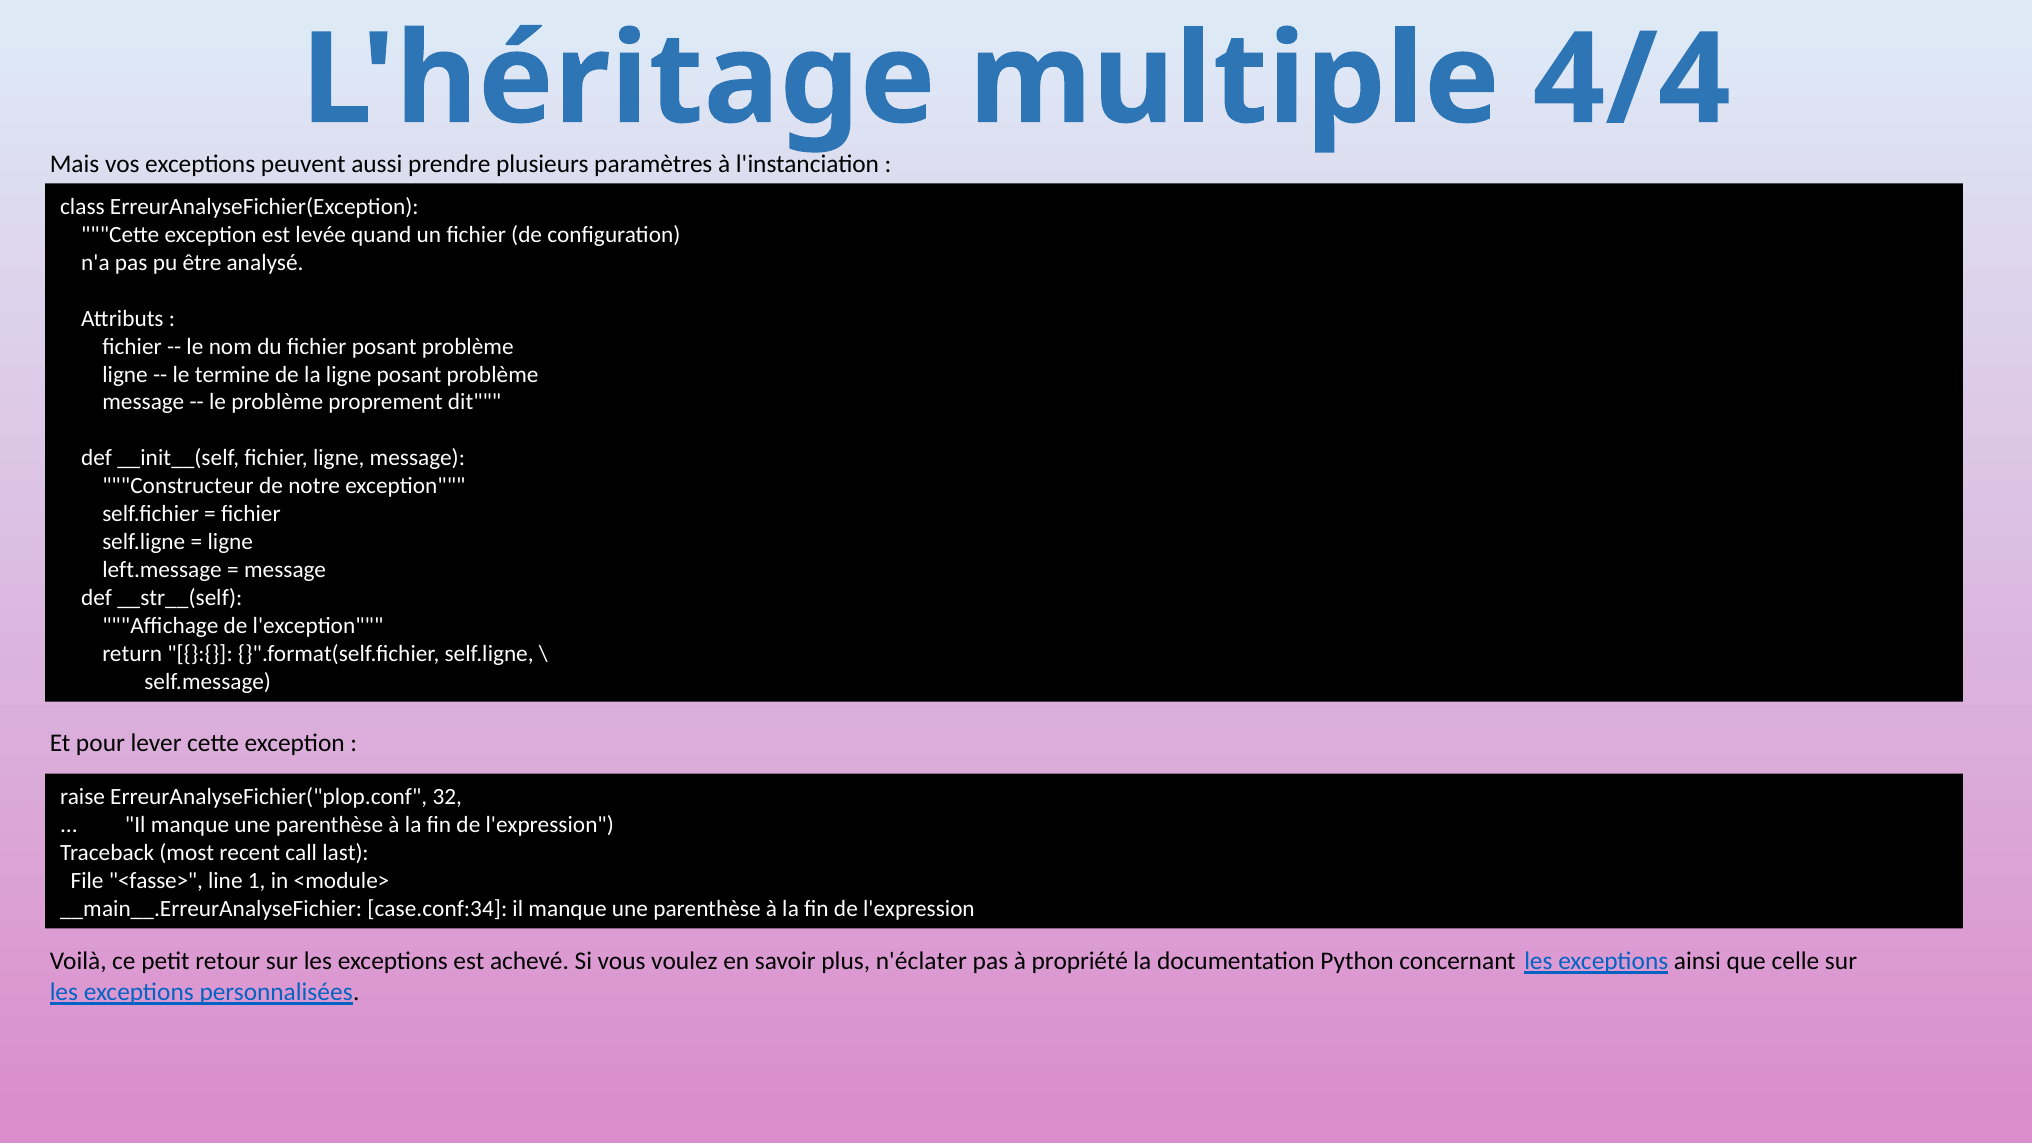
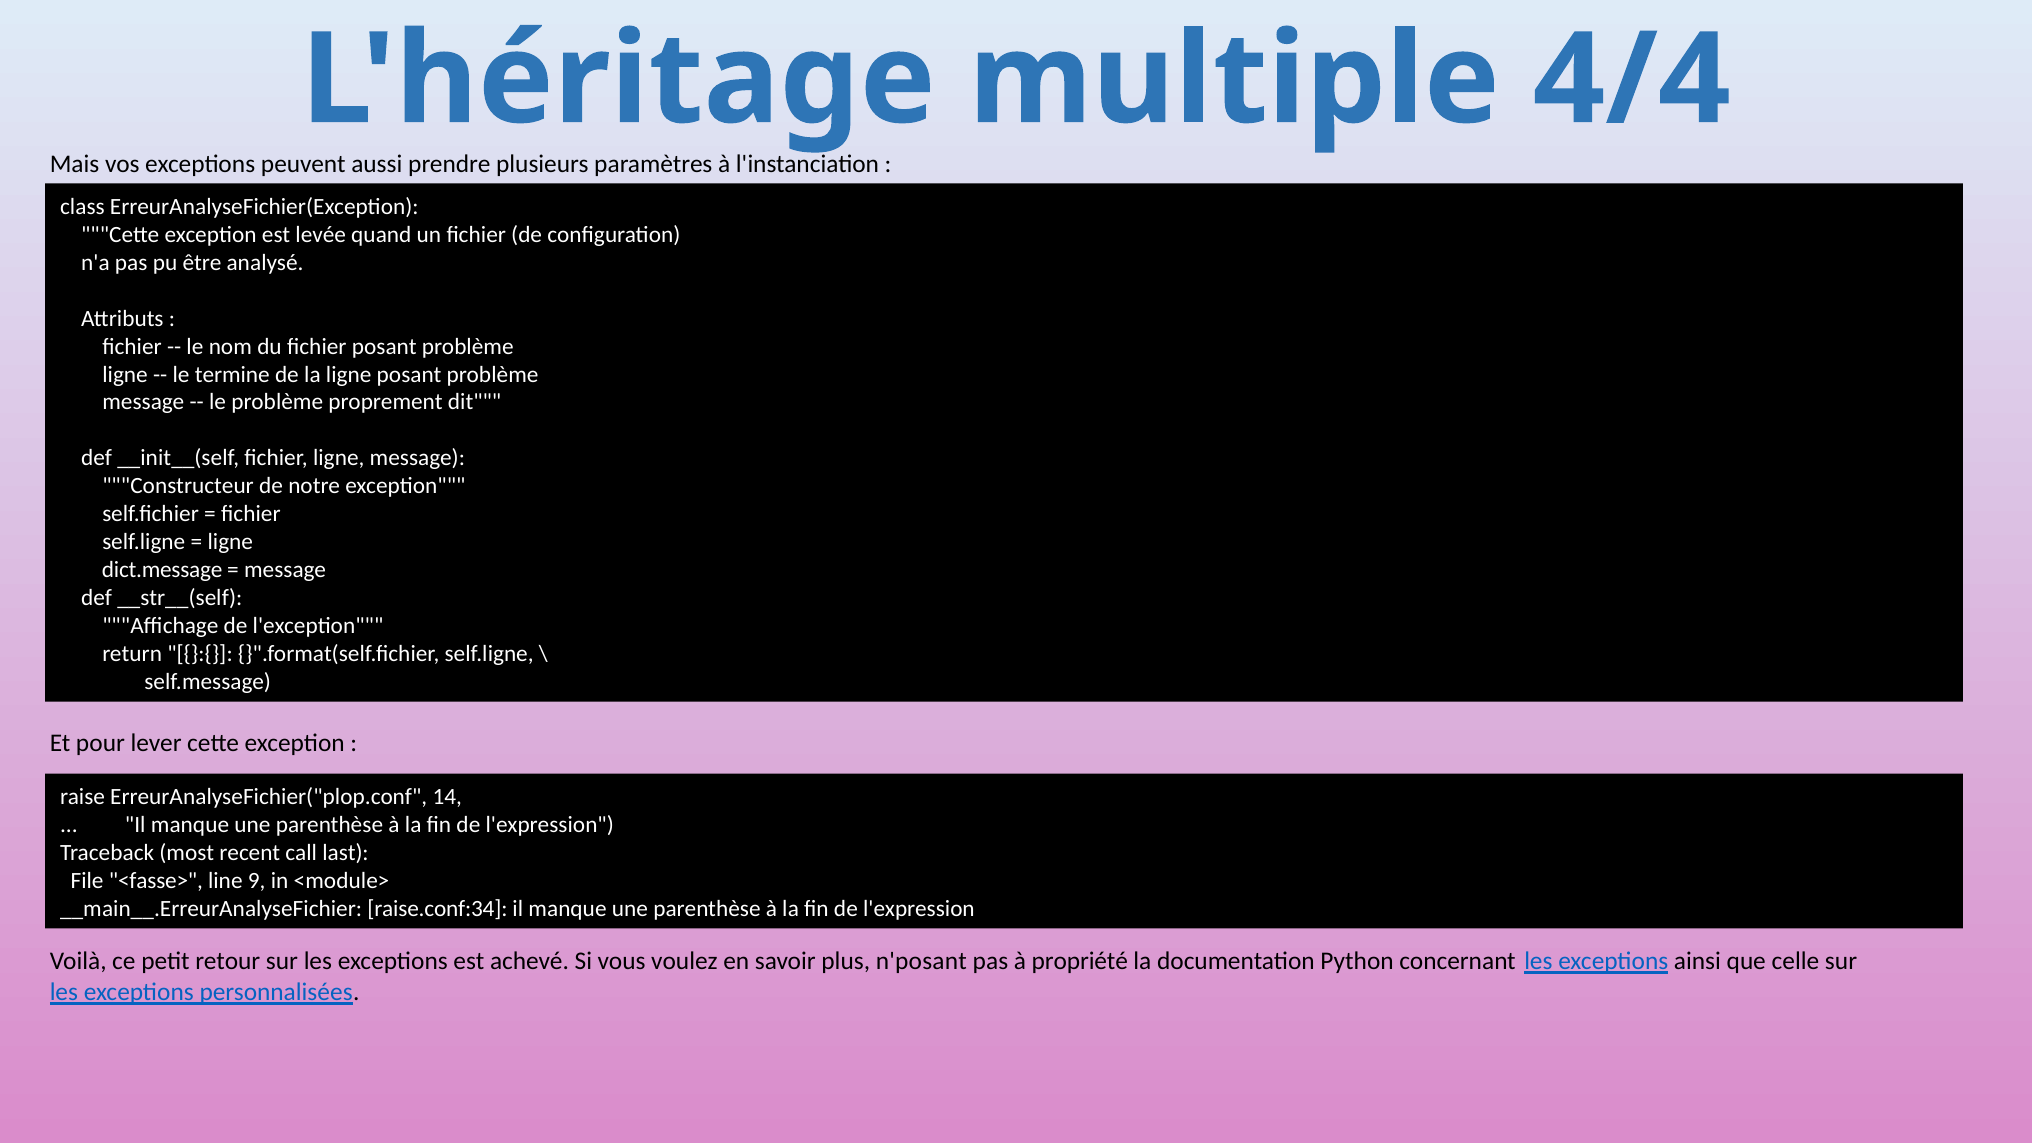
left.message: left.message -> dict.message
32: 32 -> 14
1: 1 -> 9
case.conf:34: case.conf:34 -> raise.conf:34
n'éclater: n'éclater -> n'posant
